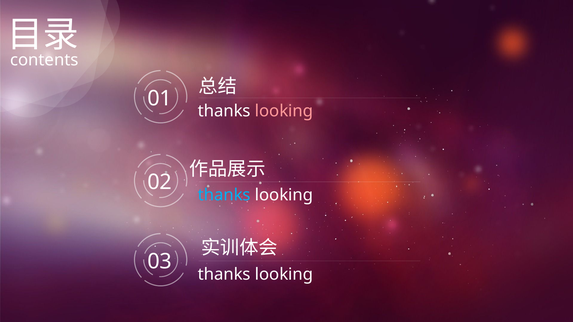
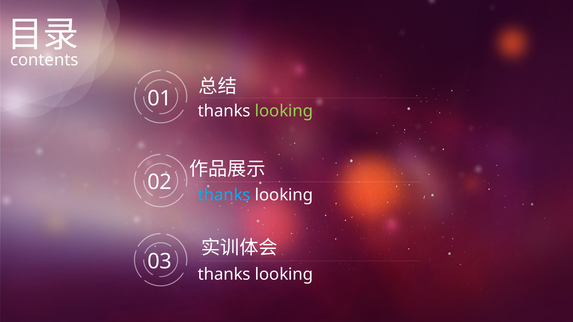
looking at (284, 111) colour: pink -> light green
